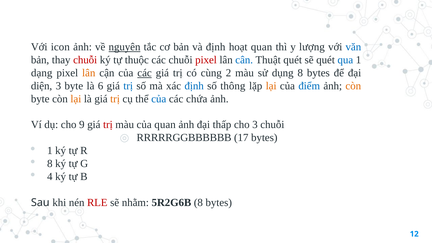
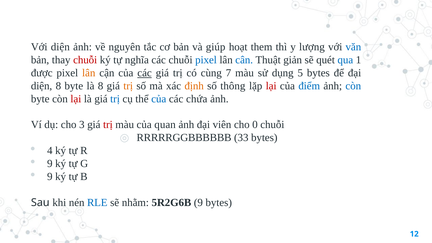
Với icon: icon -> diện
nguyên underline: present -> none
và định: định -> giúp
hoạt quan: quan -> them
thuộc: thuộc -> nghĩa
pixel at (206, 60) colour: red -> blue
Thuật quét: quét -> giản
dạng: dạng -> được
2: 2 -> 7
dụng 8: 8 -> 5
diện 3: 3 -> 8
là 6: 6 -> 8
trị at (128, 86) colour: blue -> orange
định at (194, 86) colour: blue -> orange
lại at (271, 86) colour: orange -> red
còn at (353, 86) colour: orange -> blue
lại at (76, 99) colour: orange -> red
trị at (115, 99) colour: orange -> blue
9: 9 -> 3
thấp: thấp -> viên
cho 3: 3 -> 0
17: 17 -> 33
1 at (50, 151): 1 -> 4
8 at (50, 164): 8 -> 9
4 at (50, 177): 4 -> 9
RLE colour: red -> blue
5R2G6B 8: 8 -> 9
